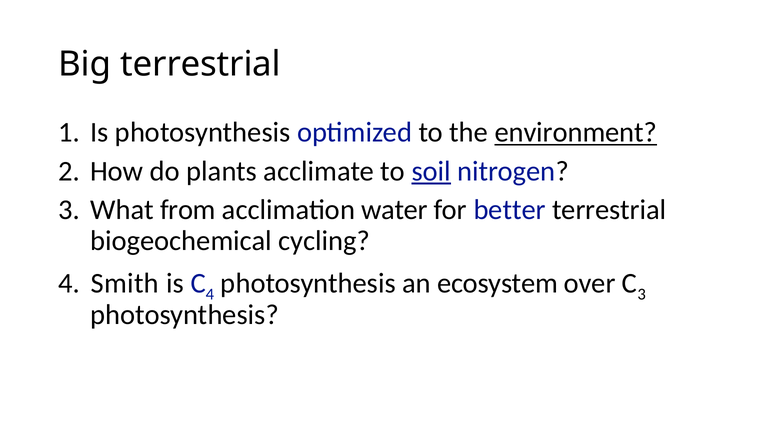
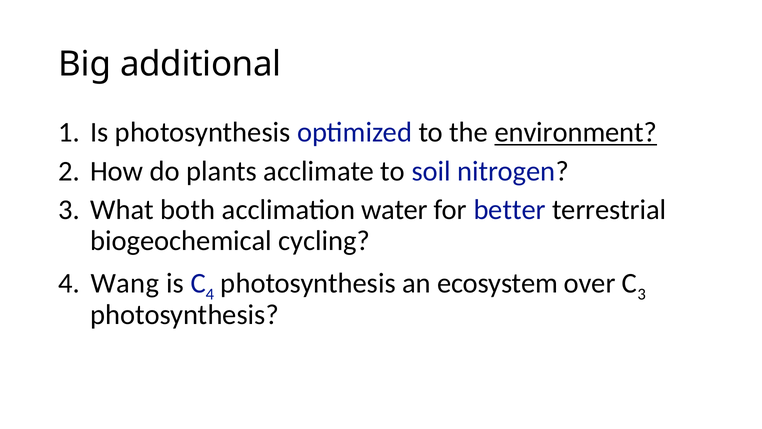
Big terrestrial: terrestrial -> additional
soil underline: present -> none
from: from -> both
Smith: Smith -> Wang
